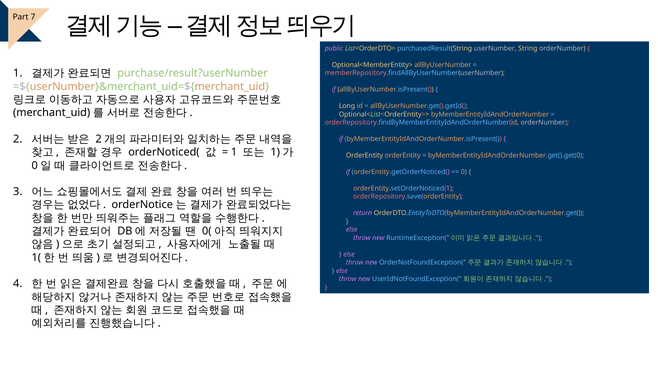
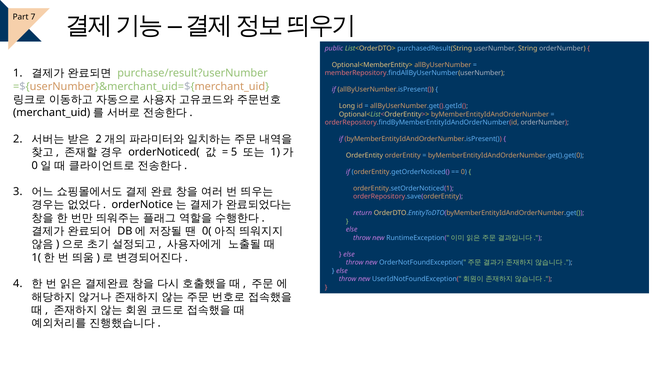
1 at (234, 152): 1 -> 5
